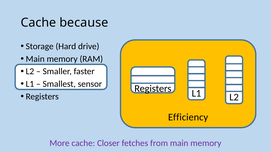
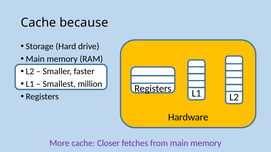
sensor: sensor -> million
Efficiency: Efficiency -> Hardware
